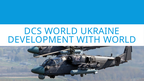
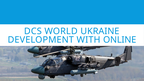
WITH WORLD: WORLD -> ONLINE
